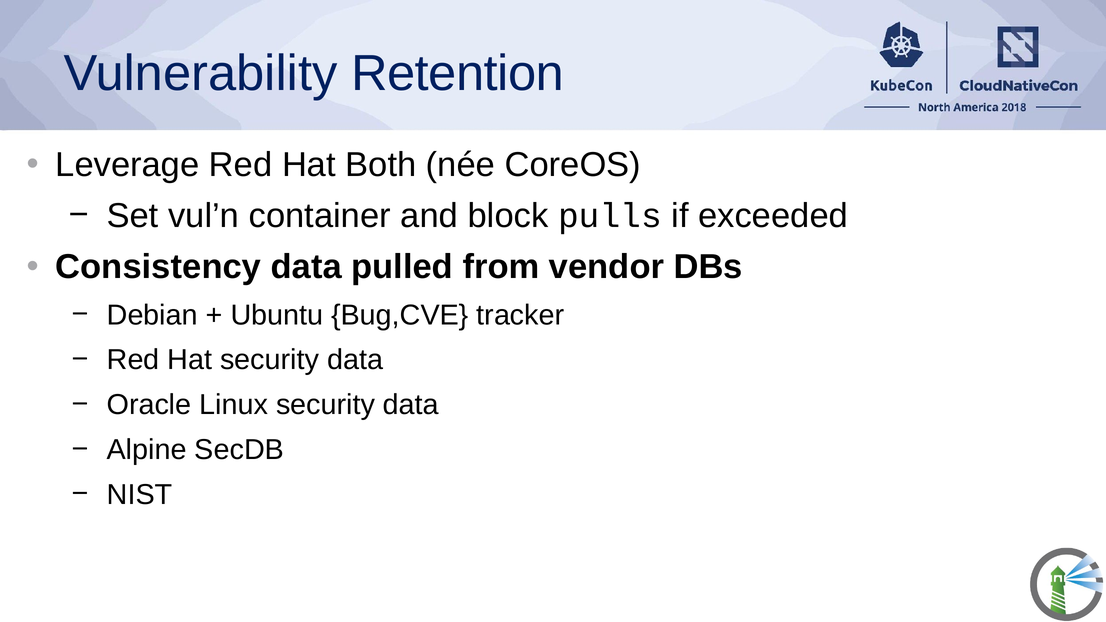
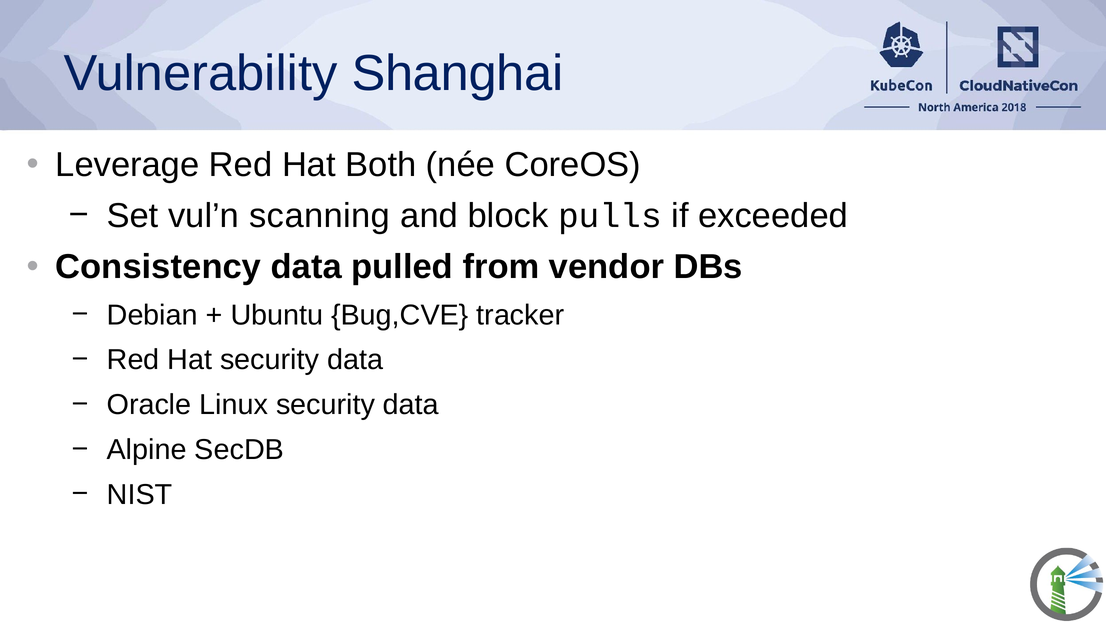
Retention: Retention -> Shanghai
container: container -> scanning
